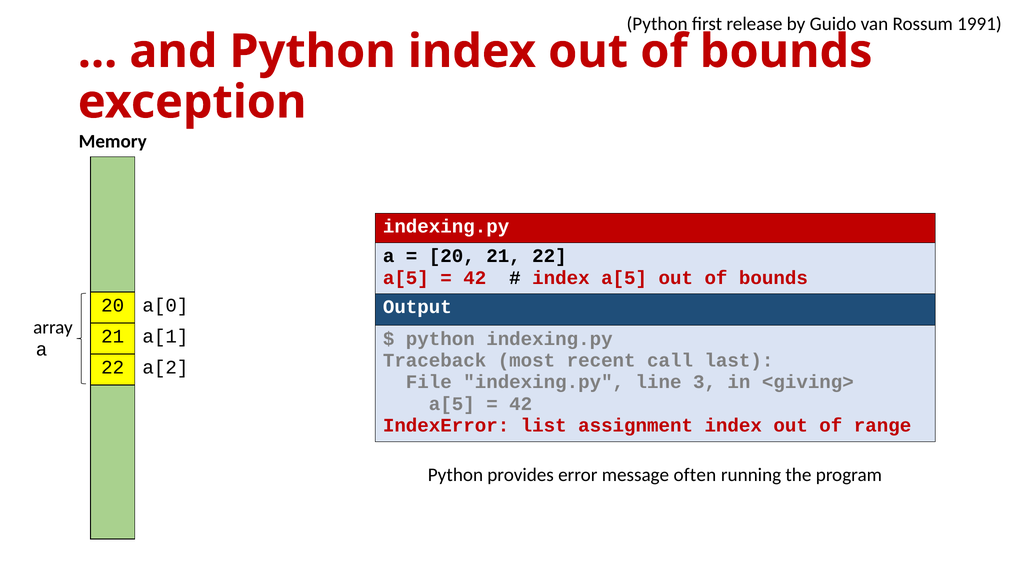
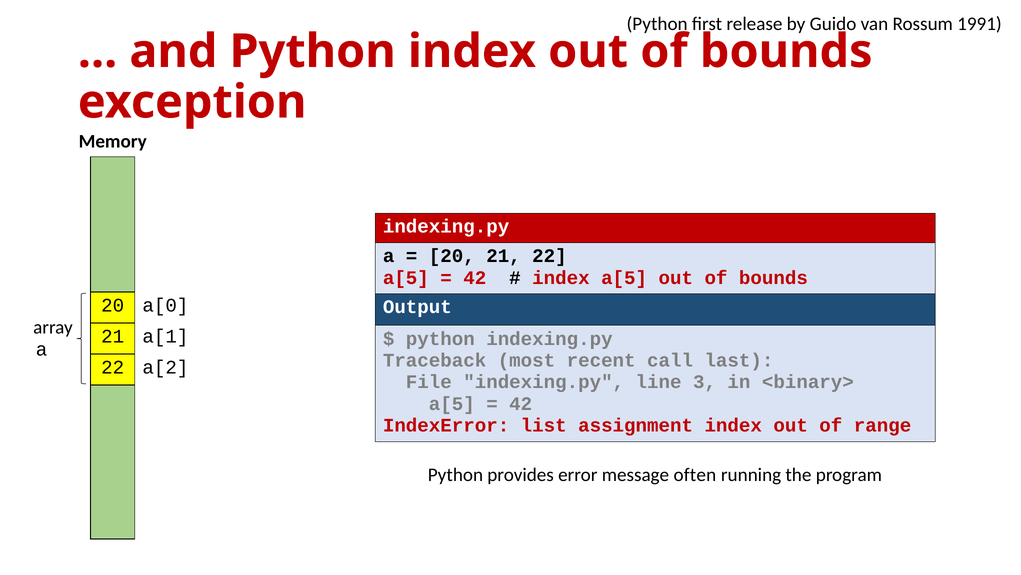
<giving>: <giving> -> <binary>
